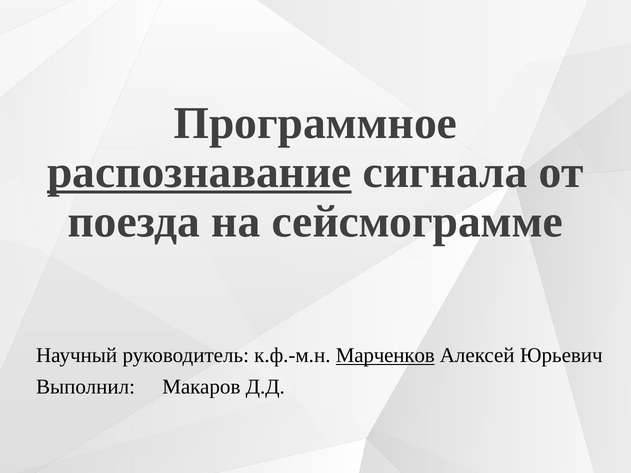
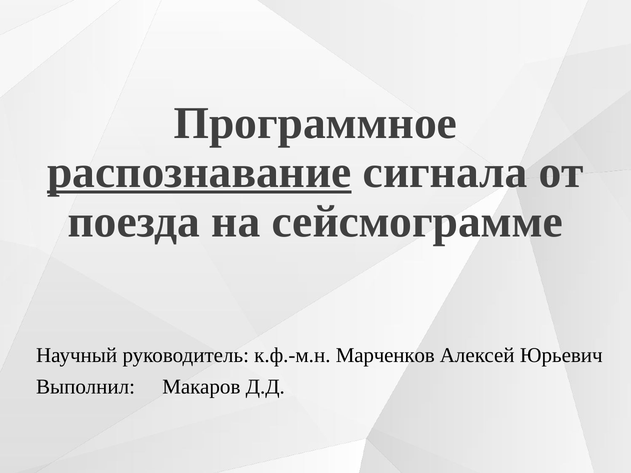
Марченков underline: present -> none
